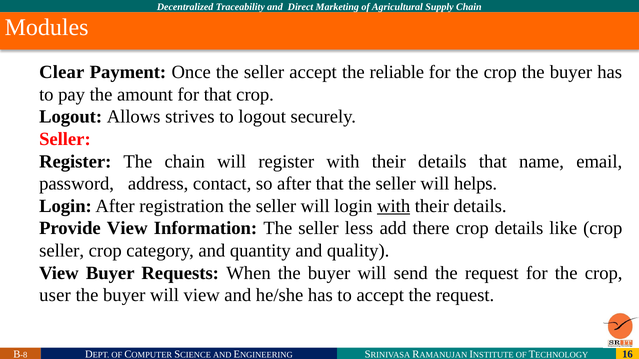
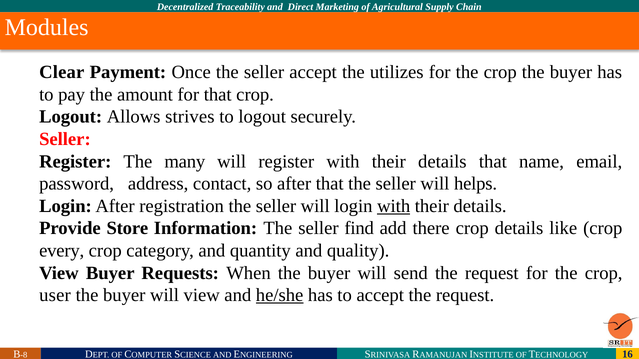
reliable: reliable -> utilizes
The chain: chain -> many
Provide View: View -> Store
less: less -> find
seller at (62, 251): seller -> every
he/she underline: none -> present
